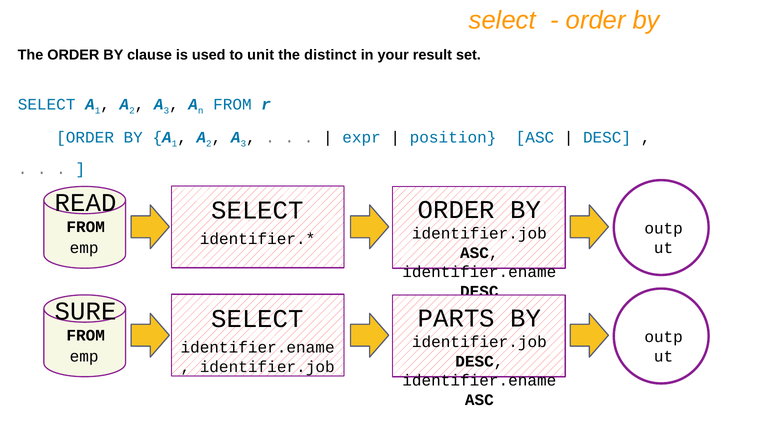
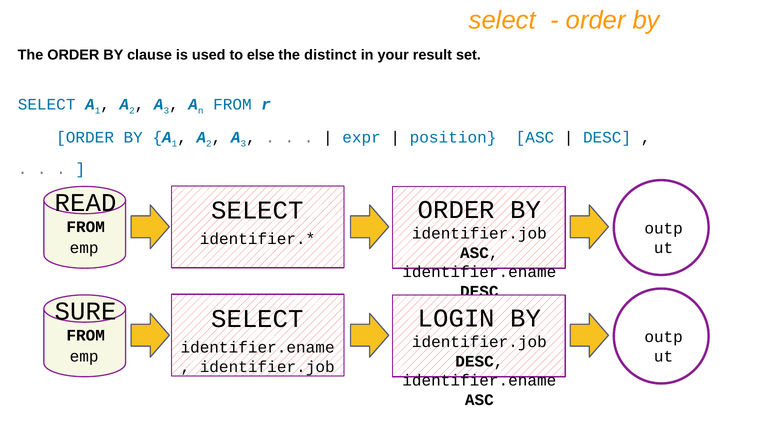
unit: unit -> else
PARTS: PARTS -> LOGIN
